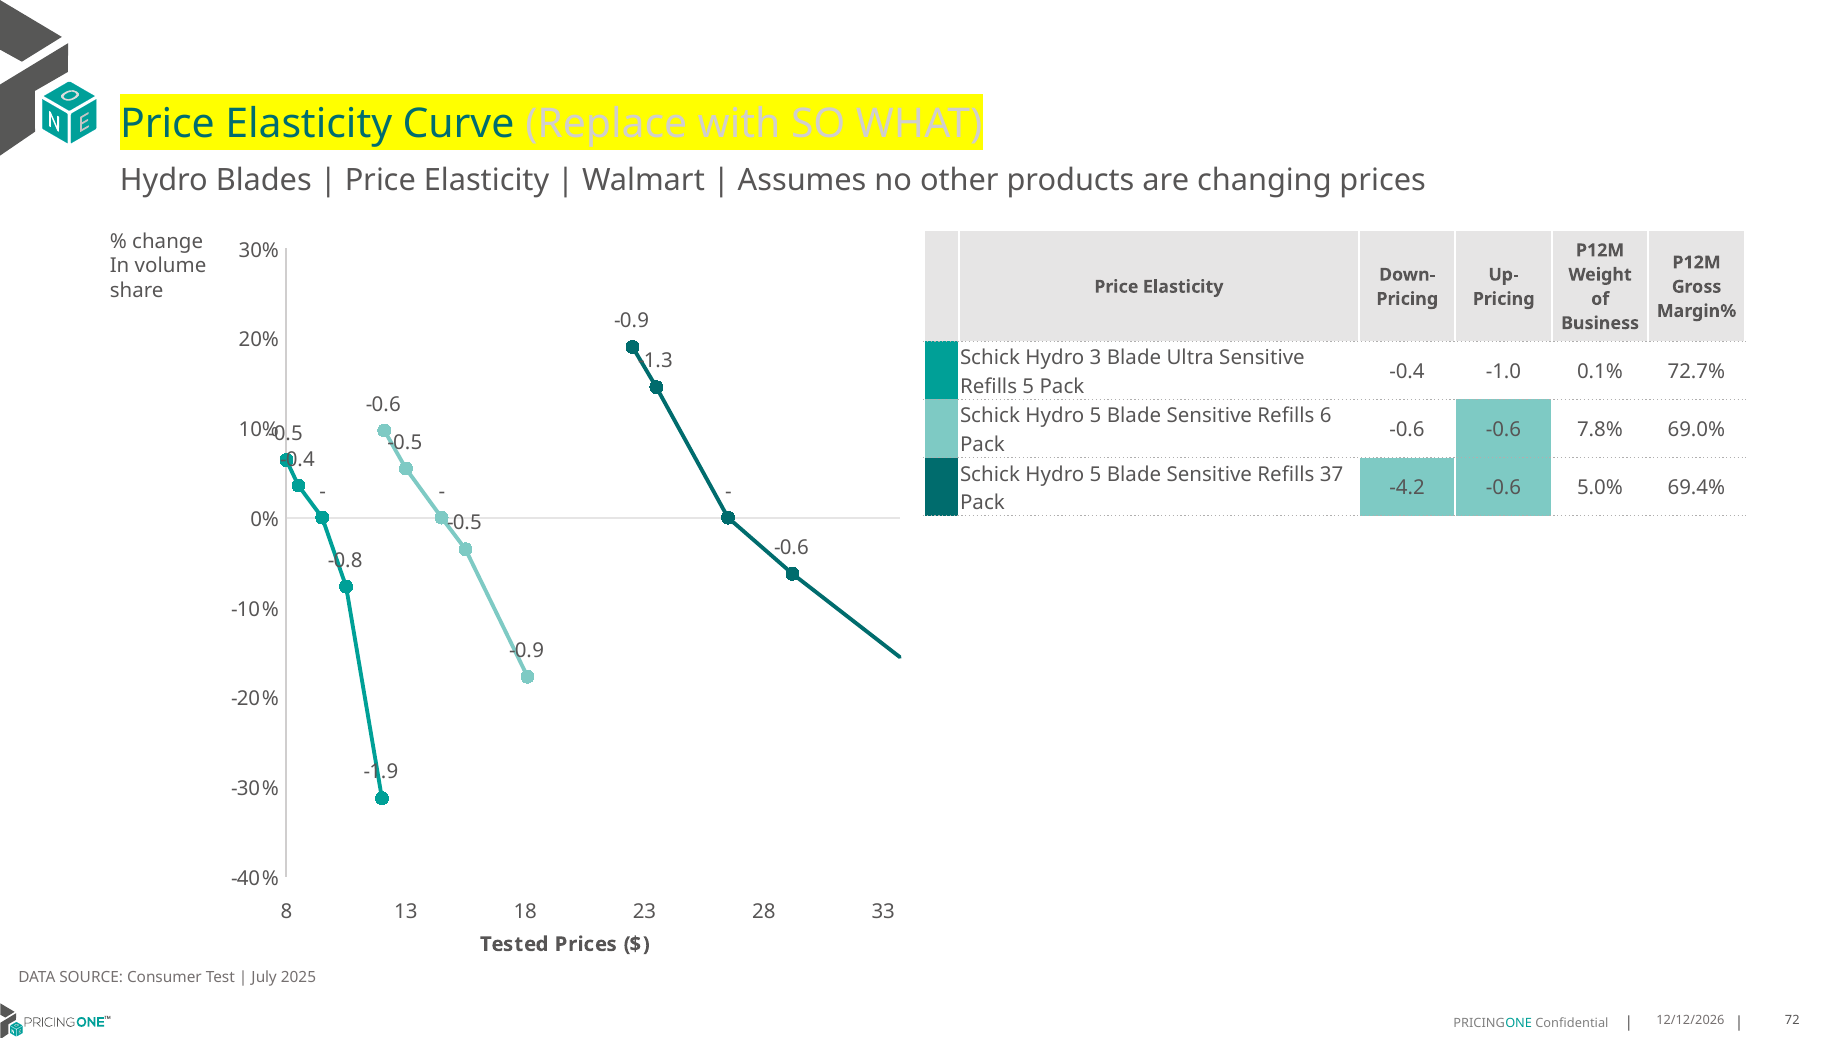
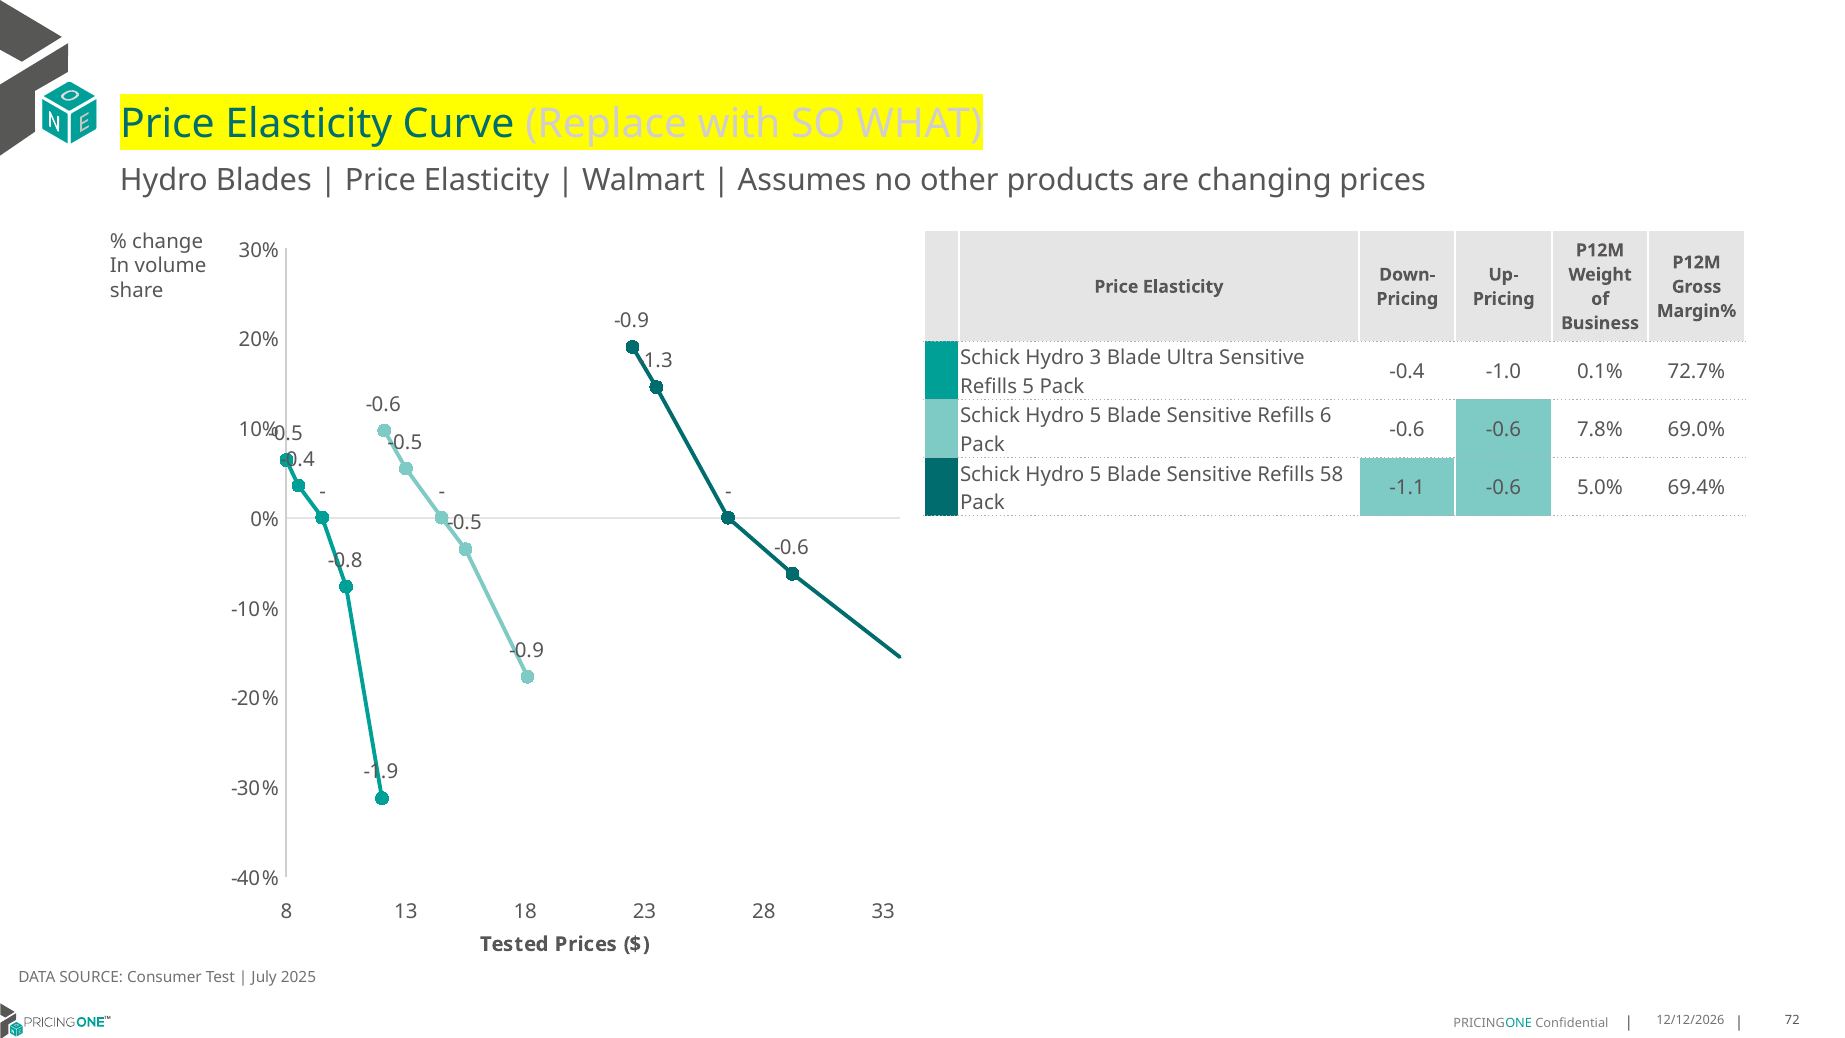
37: 37 -> 58
-4.2: -4.2 -> -1.1
